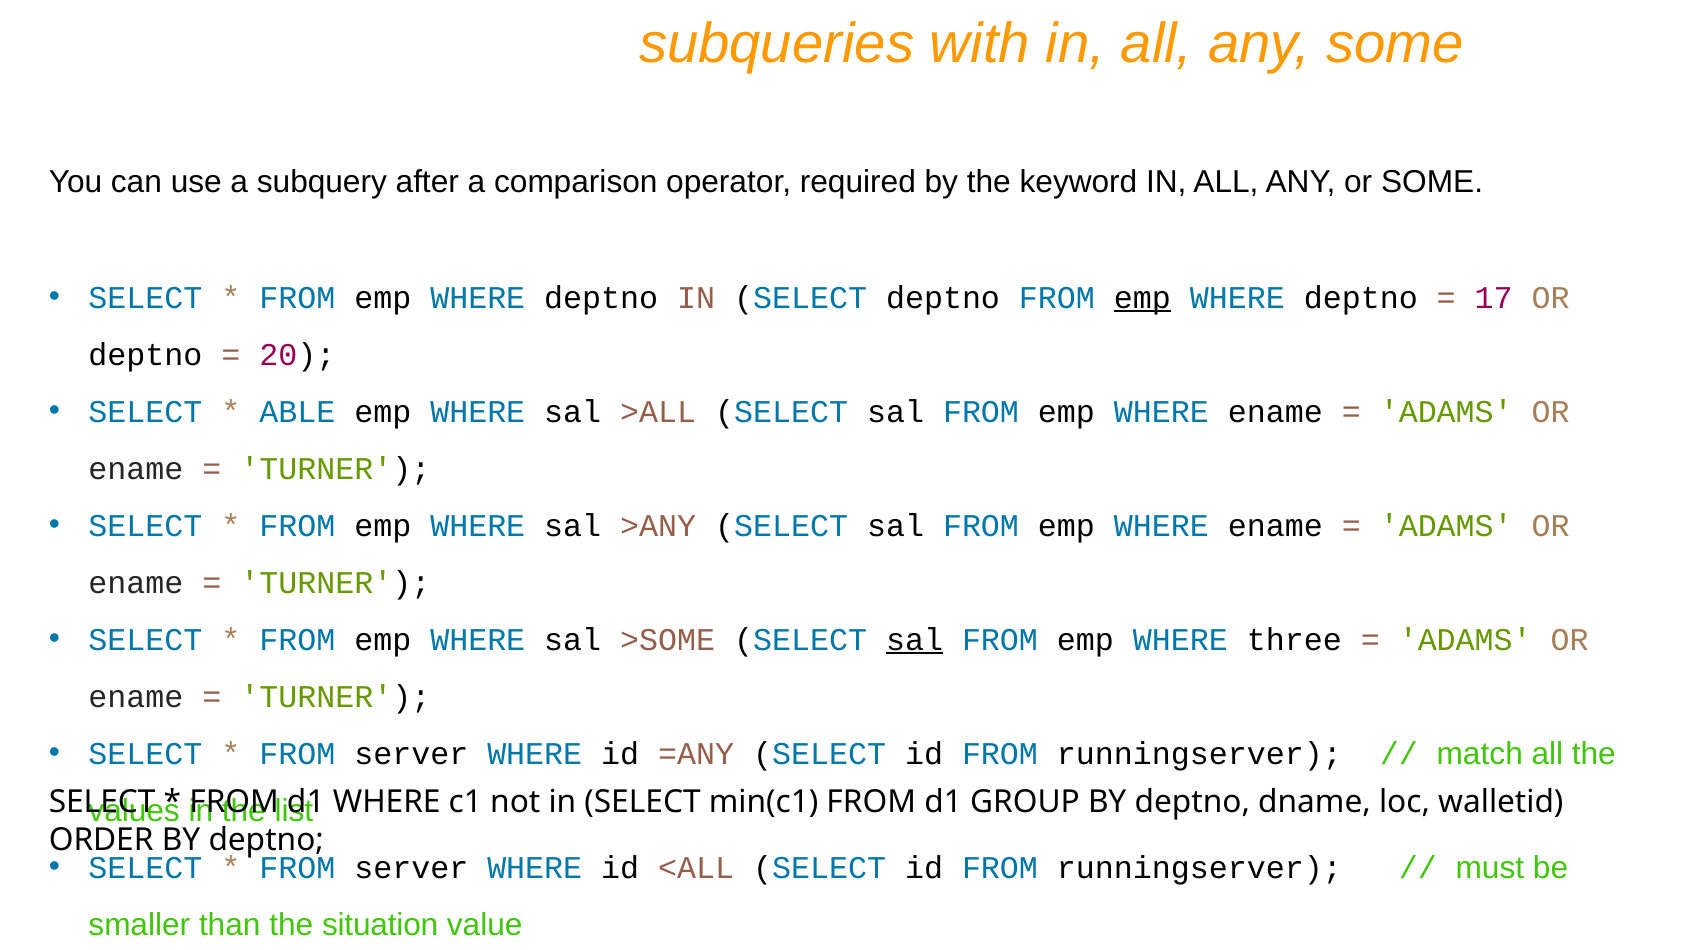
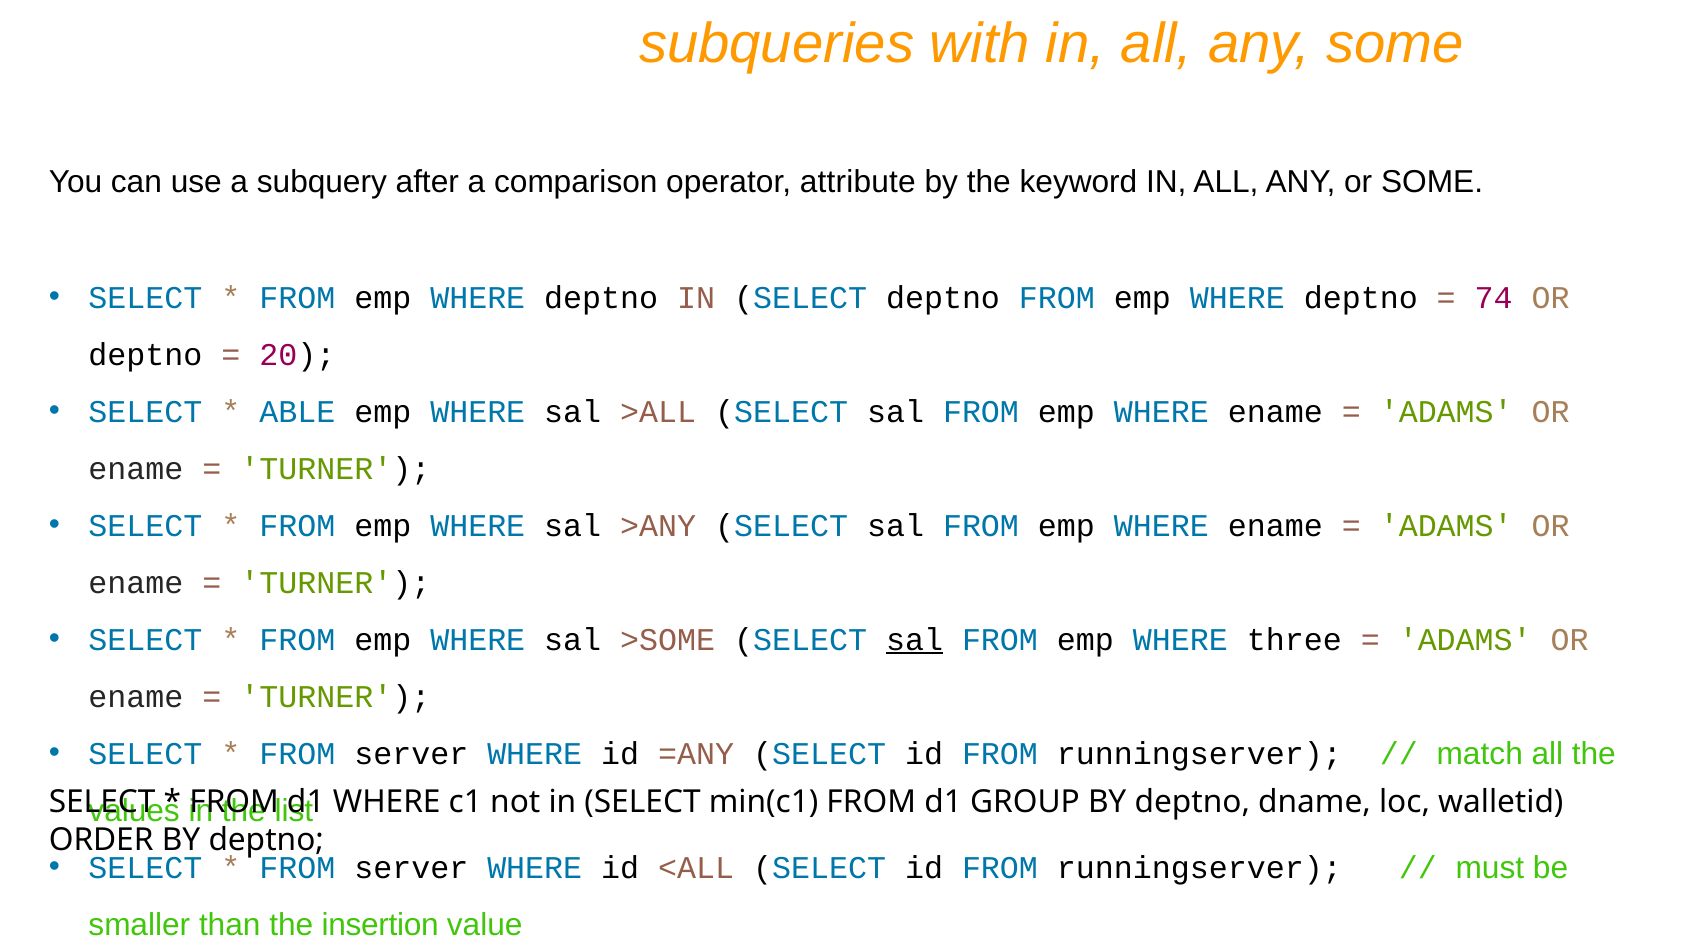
required: required -> attribute
emp at (1142, 297) underline: present -> none
17: 17 -> 74
situation: situation -> insertion
